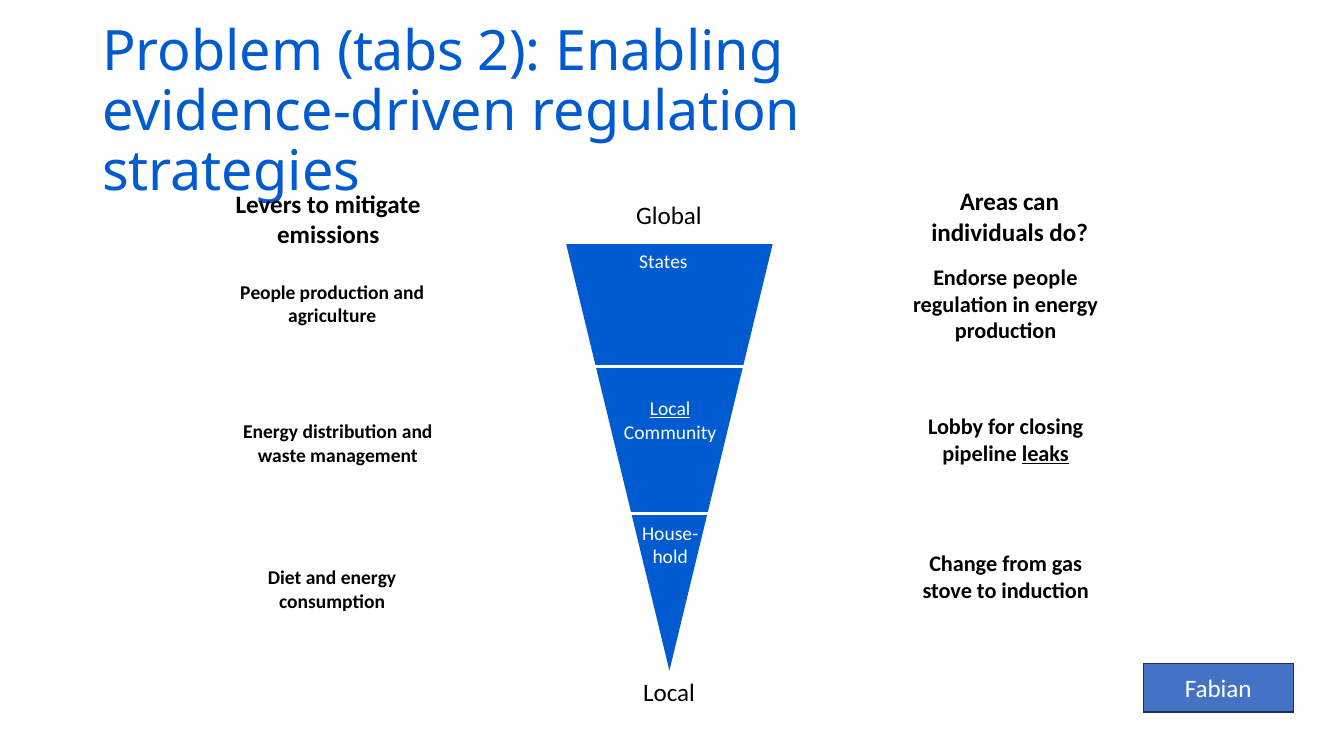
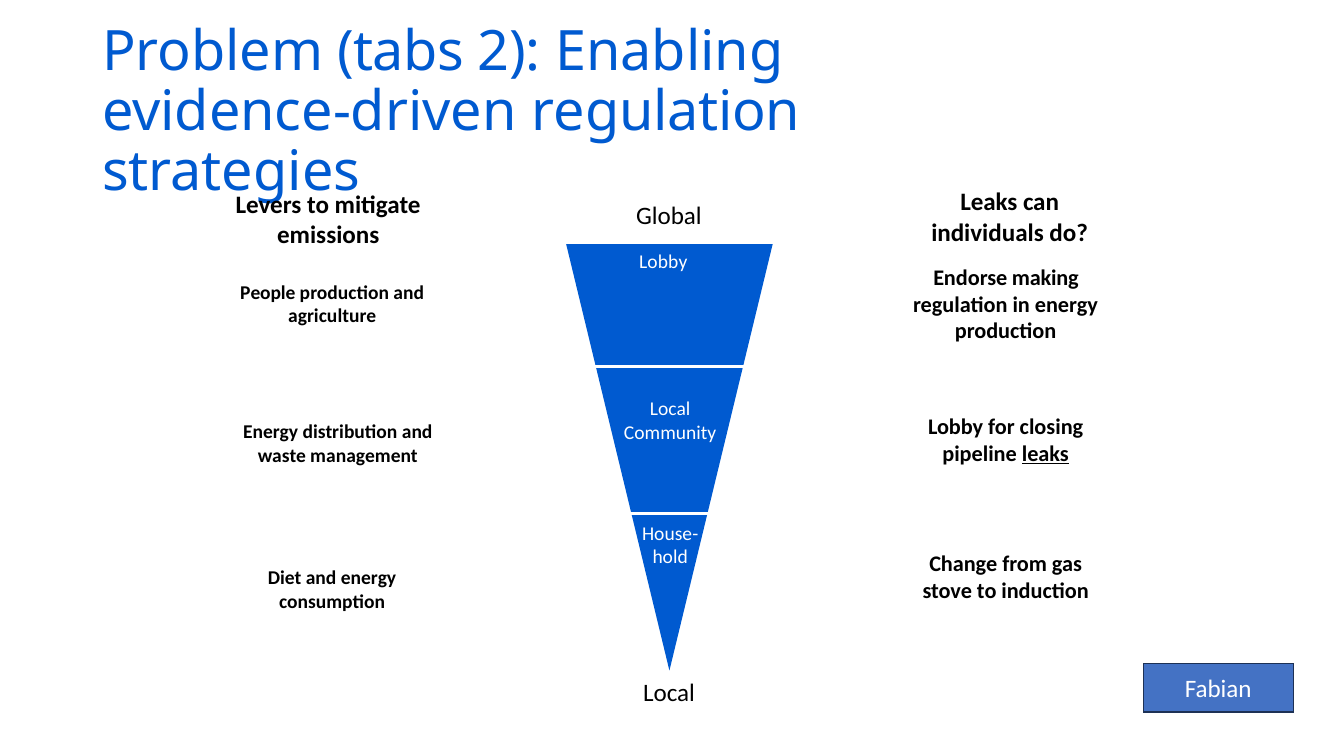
Areas at (989, 203): Areas -> Leaks
States at (663, 262): States -> Lobby
Endorse people: people -> making
Local at (670, 410) underline: present -> none
